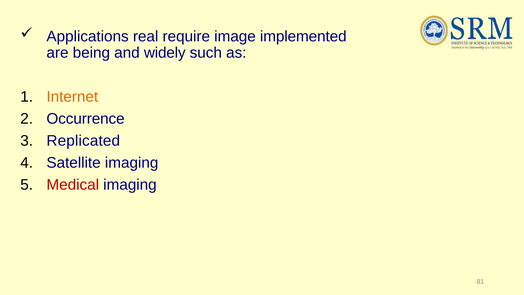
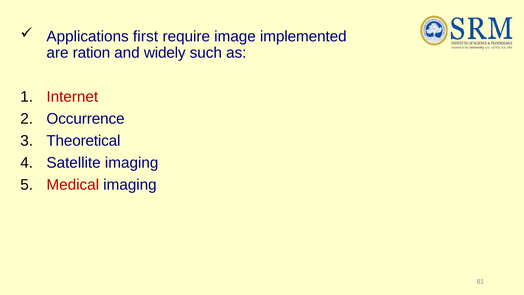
real: real -> first
being: being -> ration
Internet colour: orange -> red
Replicated: Replicated -> Theoretical
